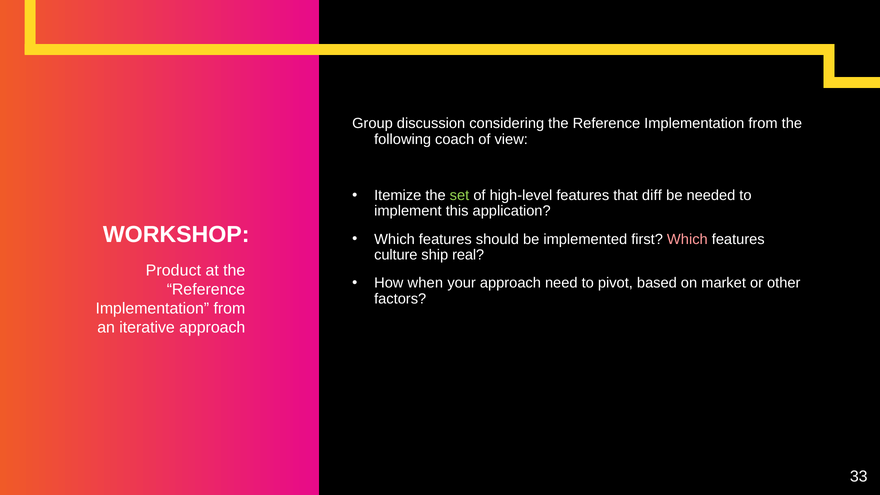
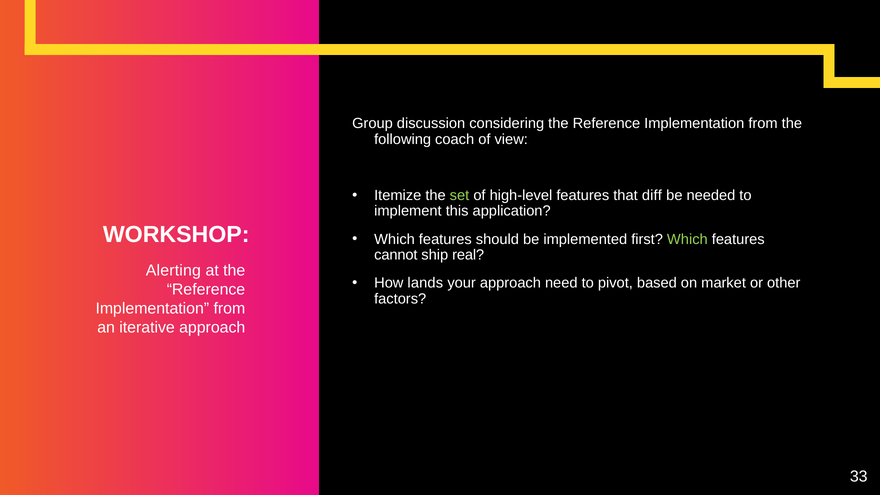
Which at (687, 239) colour: pink -> light green
culture: culture -> cannot
Product: Product -> Alerting
when: when -> lands
